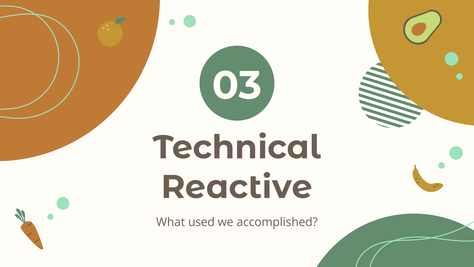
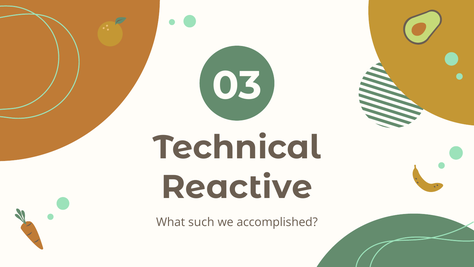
used: used -> such
